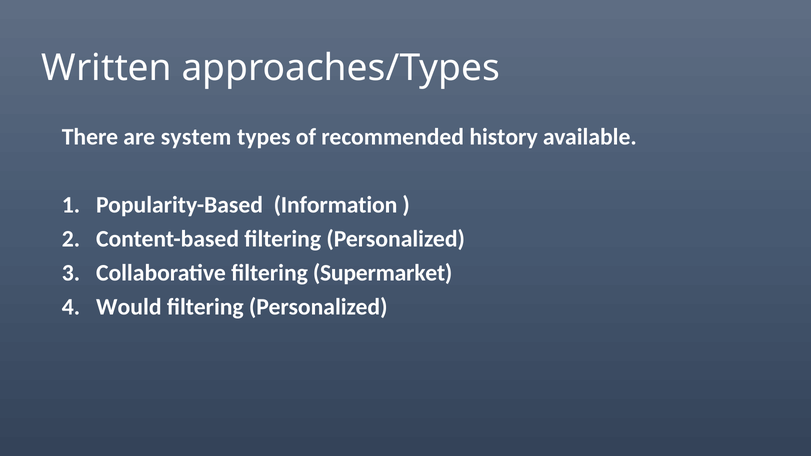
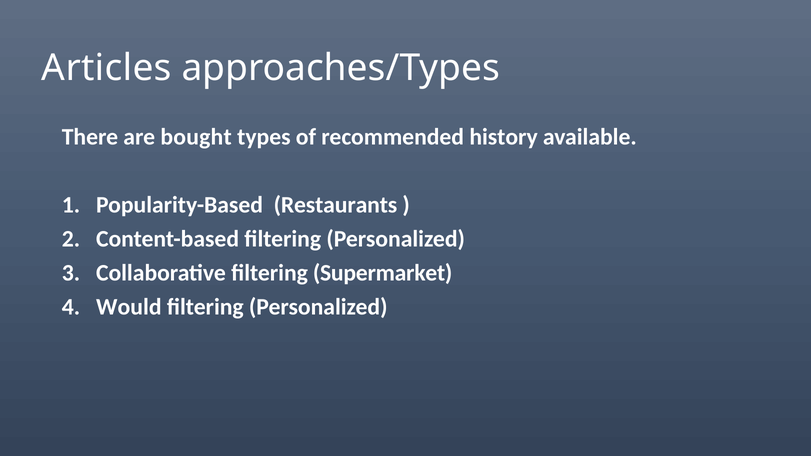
Written: Written -> Articles
system: system -> bought
Information: Information -> Restaurants
